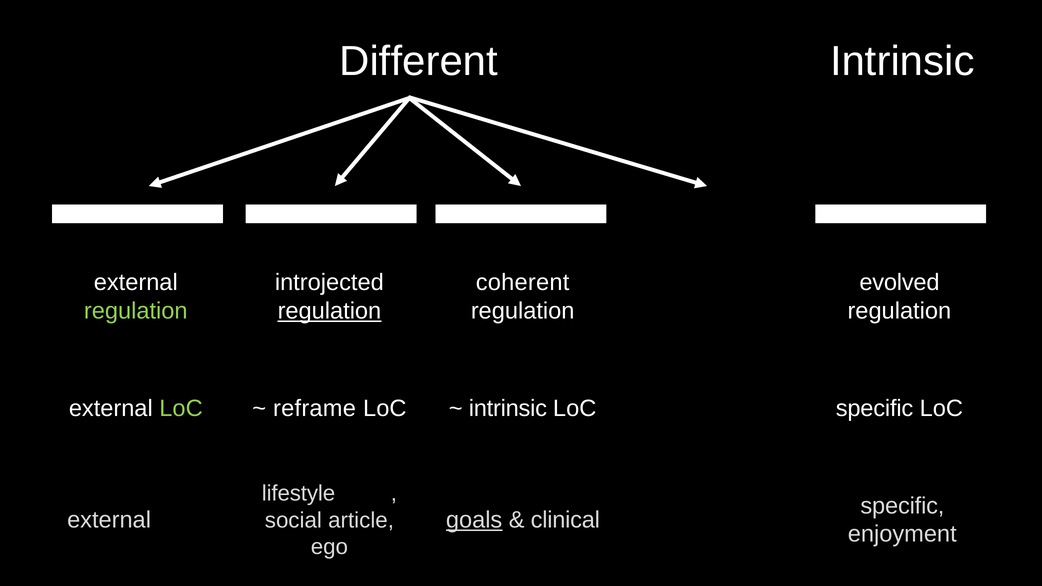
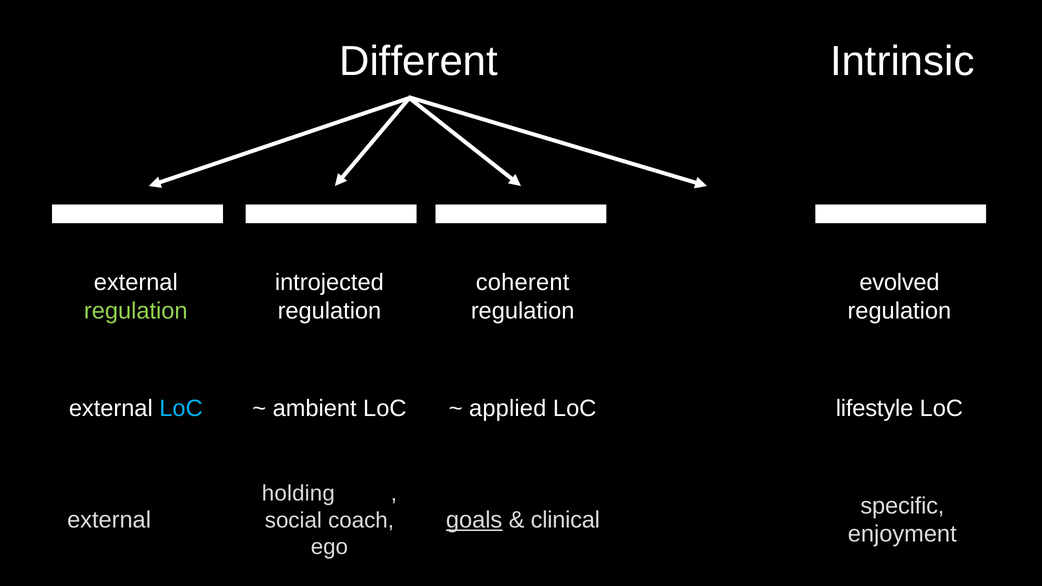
regulation at (329, 311) underline: present -> none
LoC at (181, 408) colour: light green -> light blue
reframe: reframe -> ambient
intrinsic at (508, 408): intrinsic -> applied
specific at (875, 408): specific -> lifestyle
lifestyle: lifestyle -> holding
article: article -> coach
